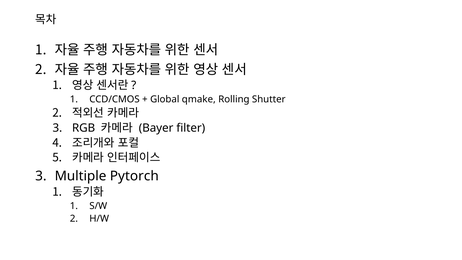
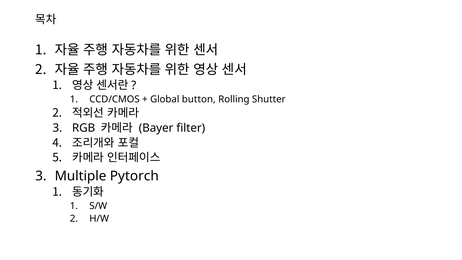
qmake: qmake -> button
